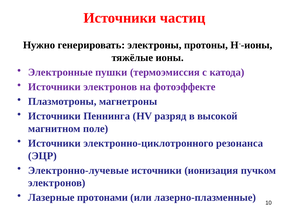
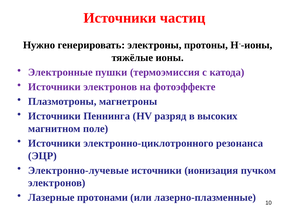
высокой: высокой -> высоких
